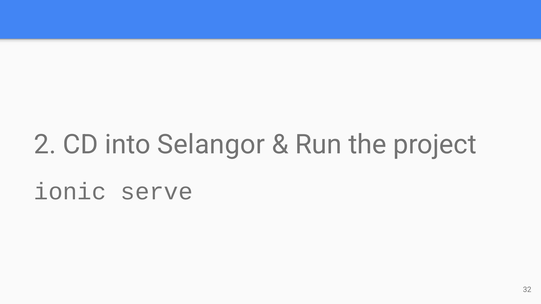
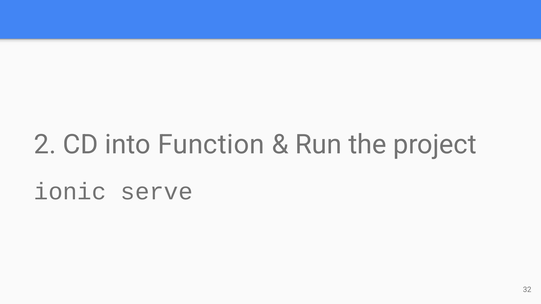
Selangor: Selangor -> Function
